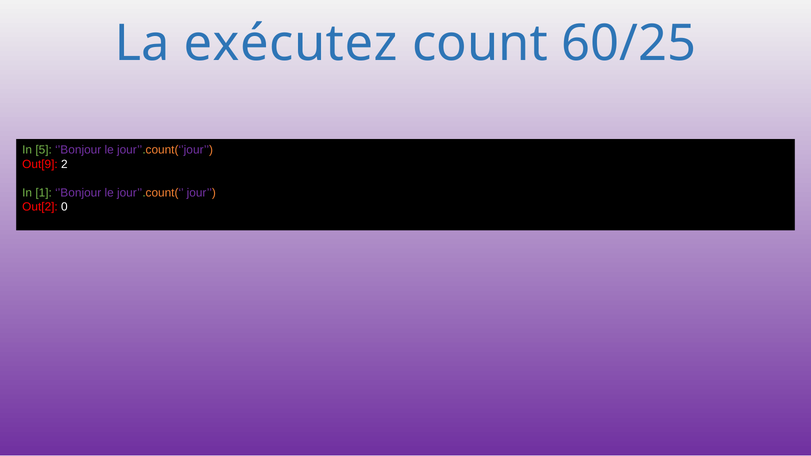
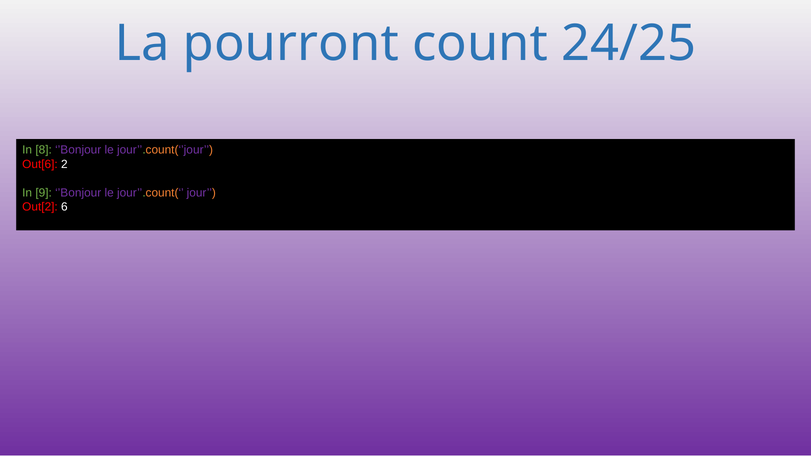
exécutez: exécutez -> pourront
60/25: 60/25 -> 24/25
5: 5 -> 8
Out[9: Out[9 -> Out[6
1: 1 -> 9
0: 0 -> 6
